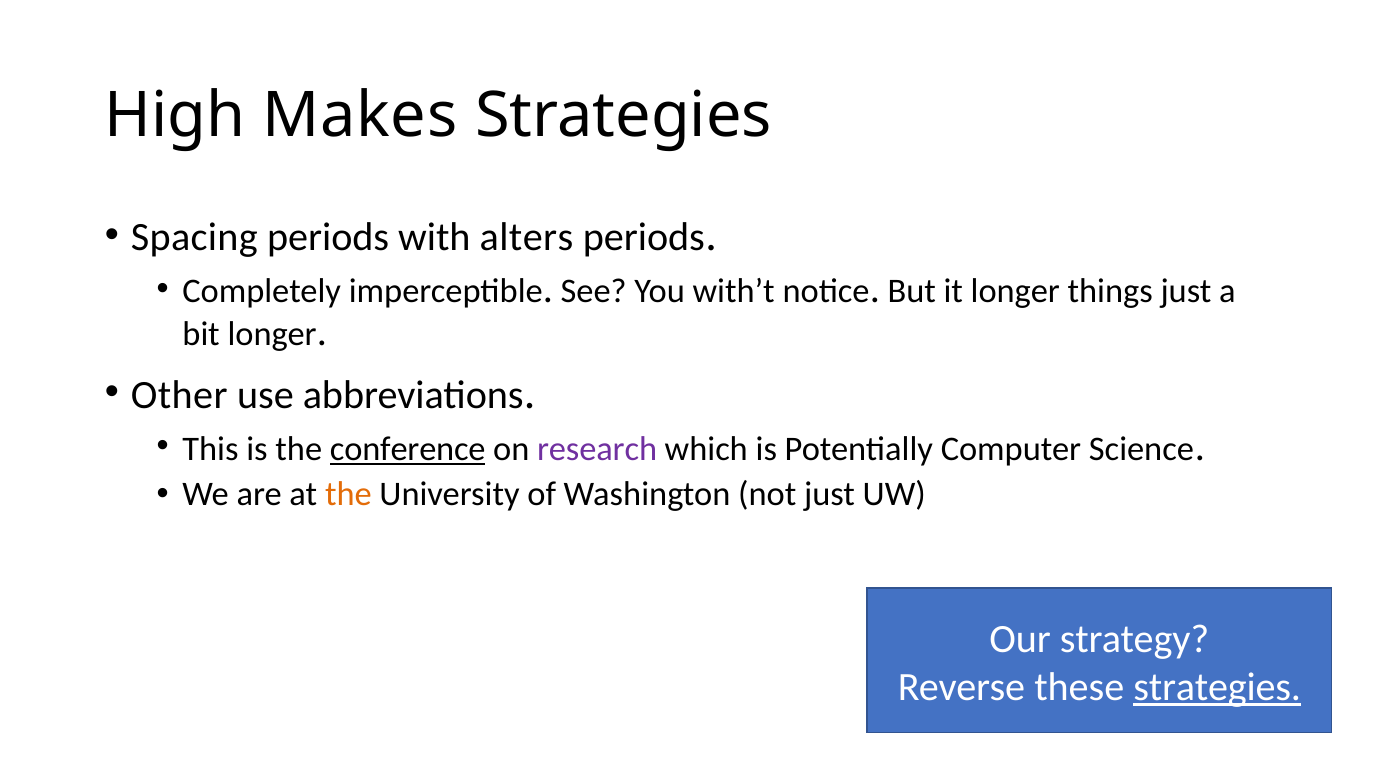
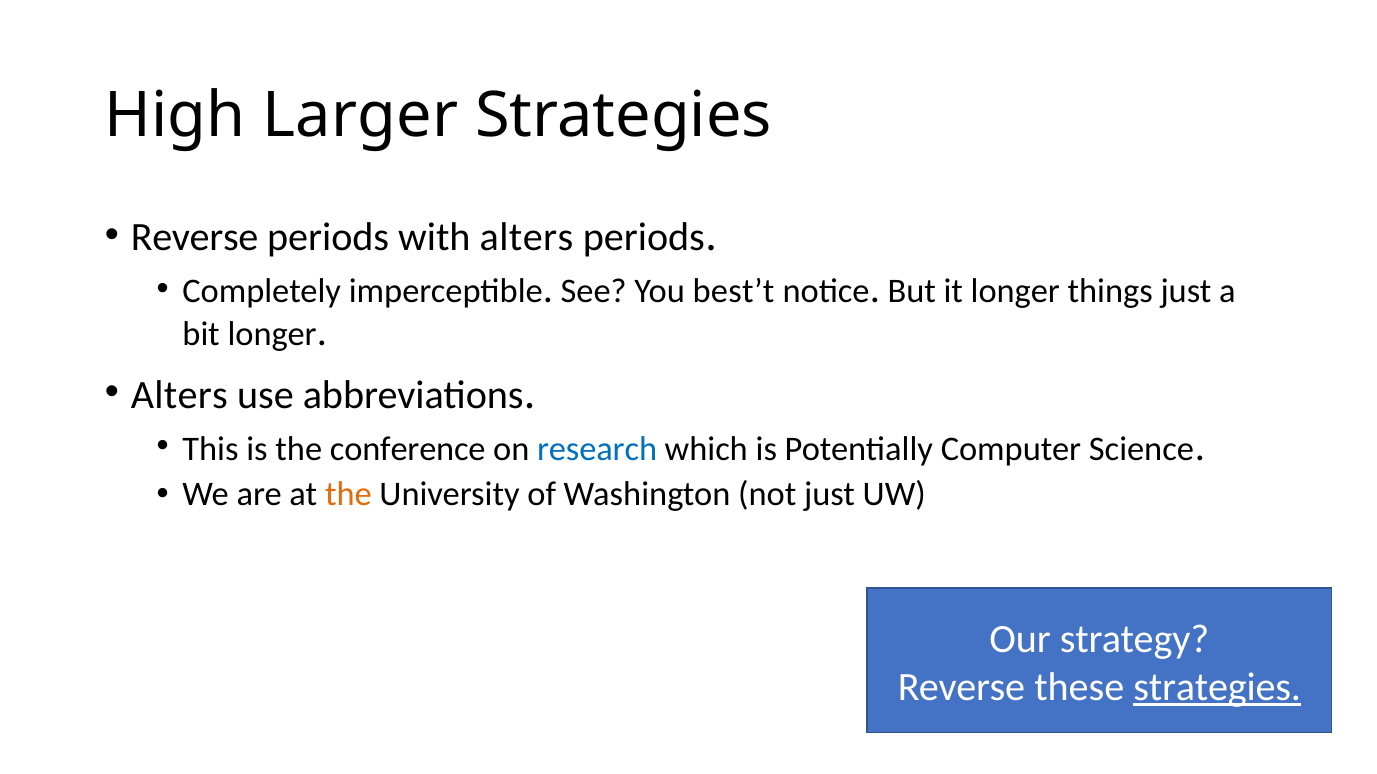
Makes: Makes -> Larger
Spacing at (194, 238): Spacing -> Reverse
with’t: with’t -> best’t
Other at (179, 396): Other -> Alters
conference underline: present -> none
research colour: purple -> blue
